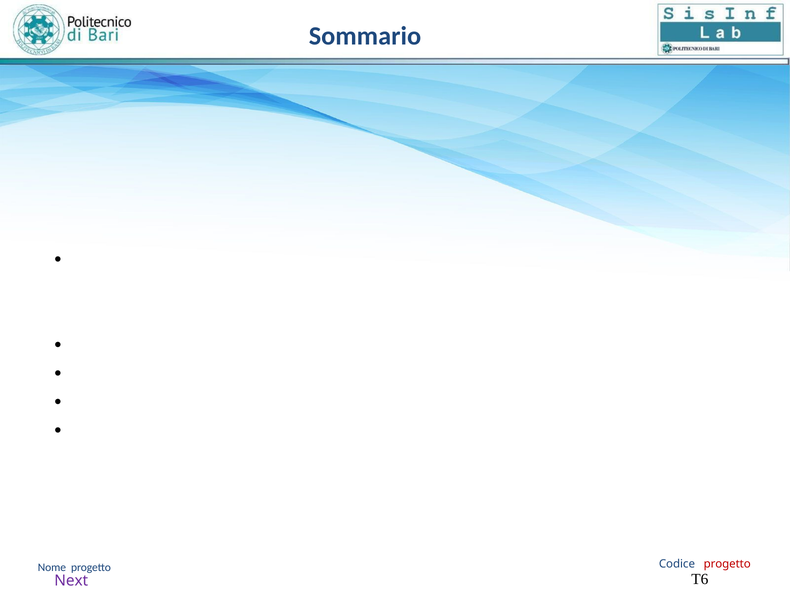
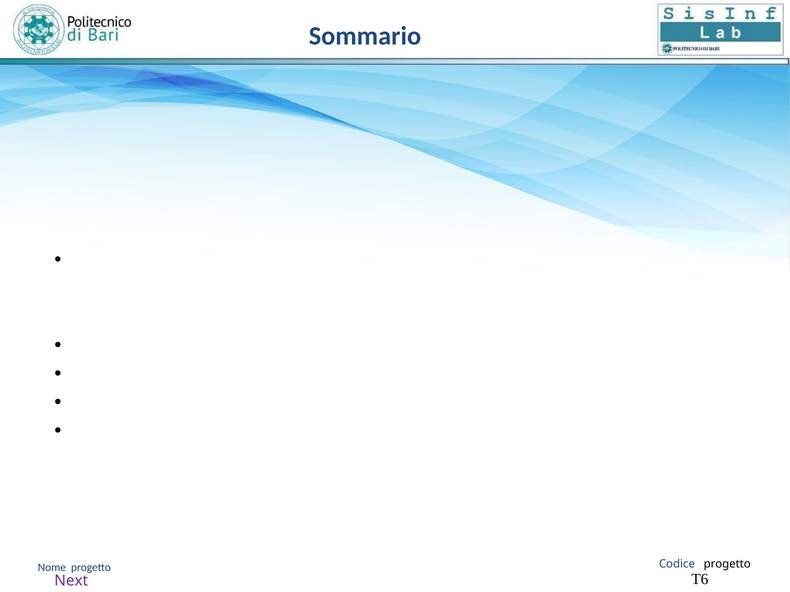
progetto at (727, 565) colour: red -> black
